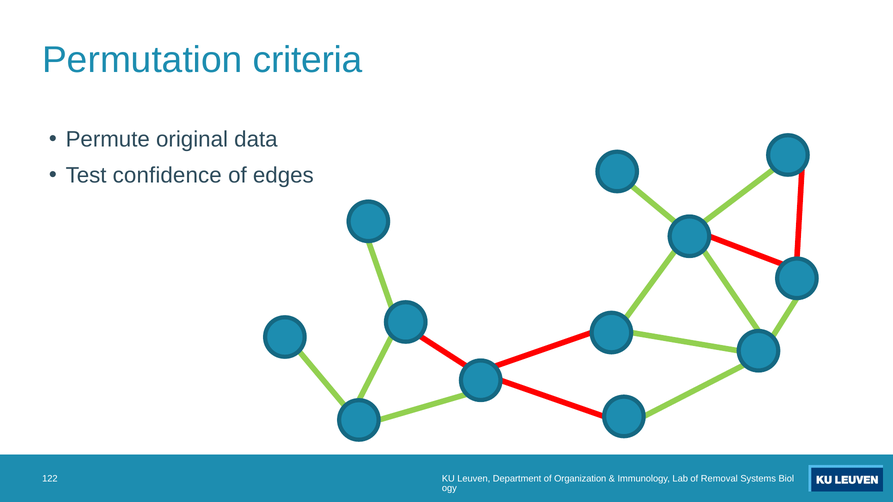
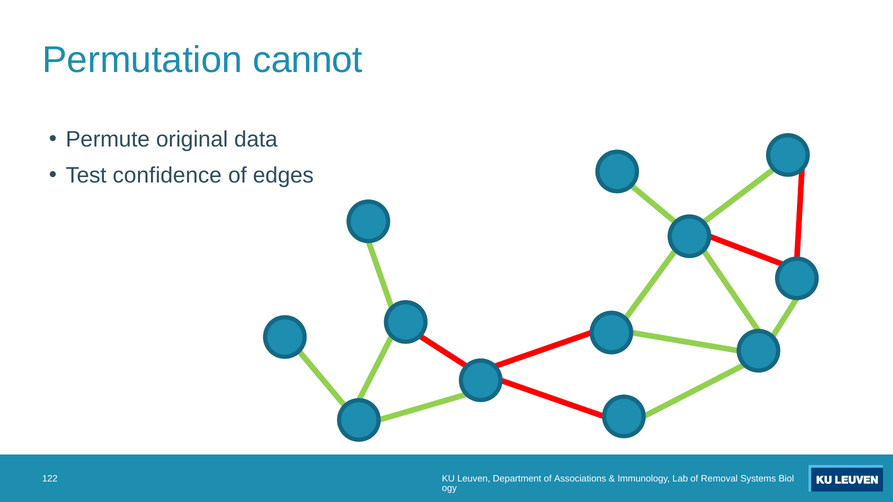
criteria: criteria -> cannot
Organization: Organization -> Associations
